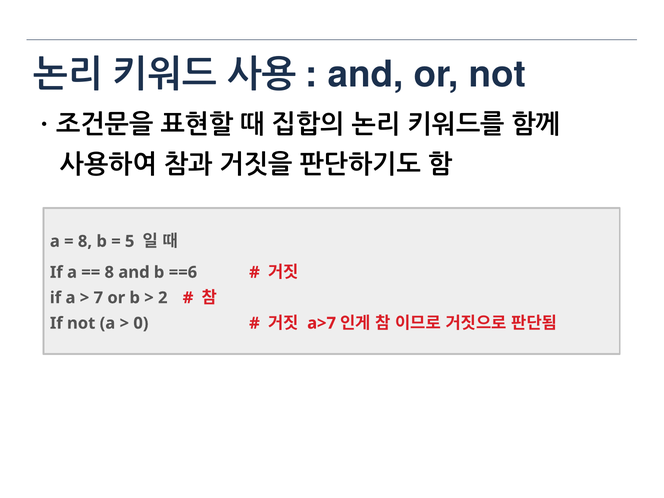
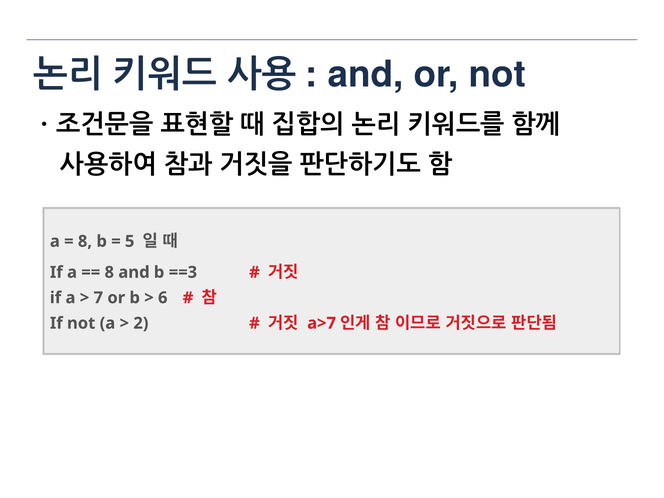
==6: ==6 -> ==3
2: 2 -> 6
0: 0 -> 2
